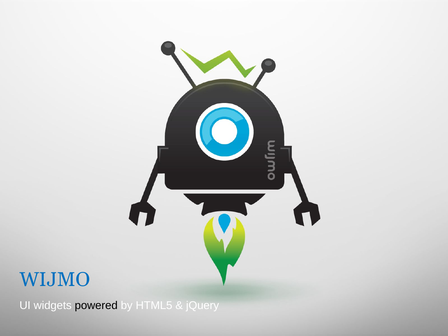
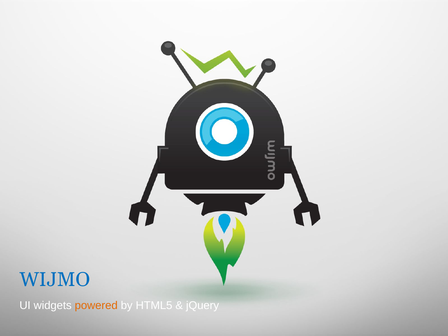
powered colour: black -> orange
